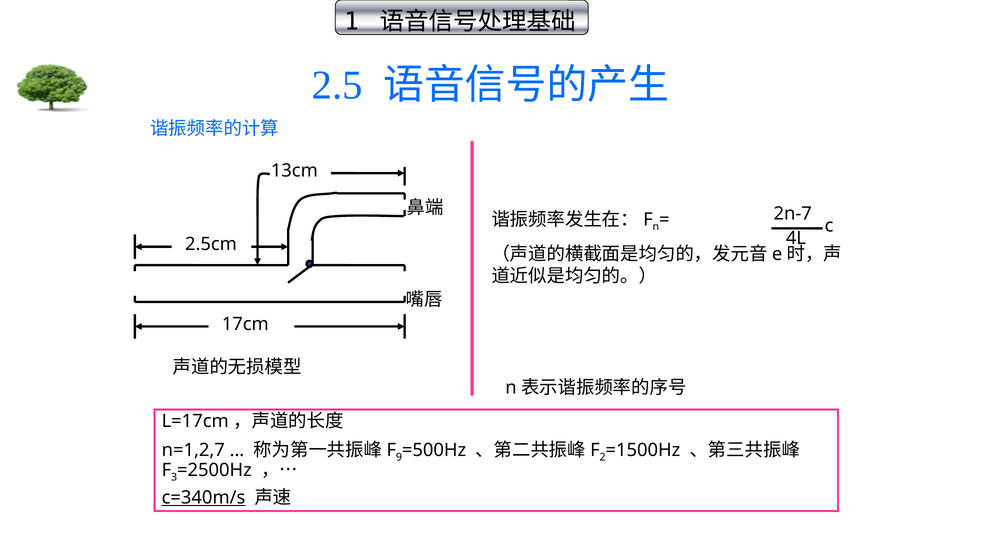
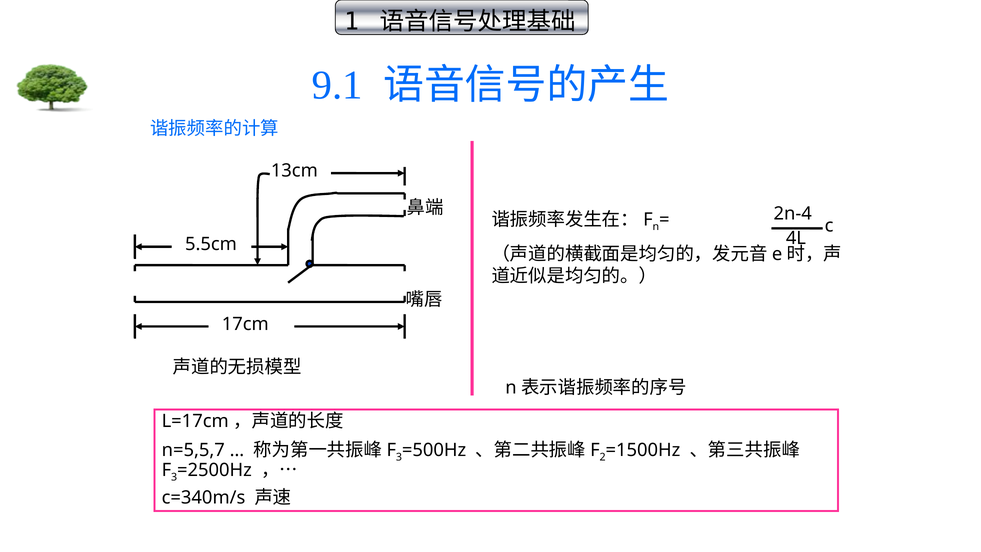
2.5: 2.5 -> 9.1
2n-7: 2n-7 -> 2n-4
2.5cm: 2.5cm -> 5.5cm
n=1,2,7: n=1,2,7 -> n=5,5,7
9 at (399, 457): 9 -> 3
c=340m/s underline: present -> none
